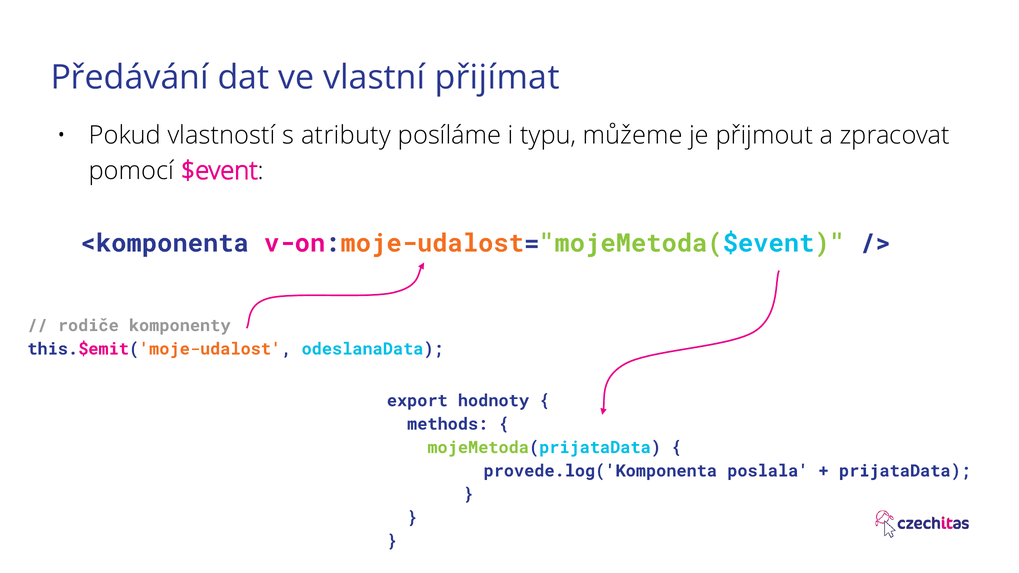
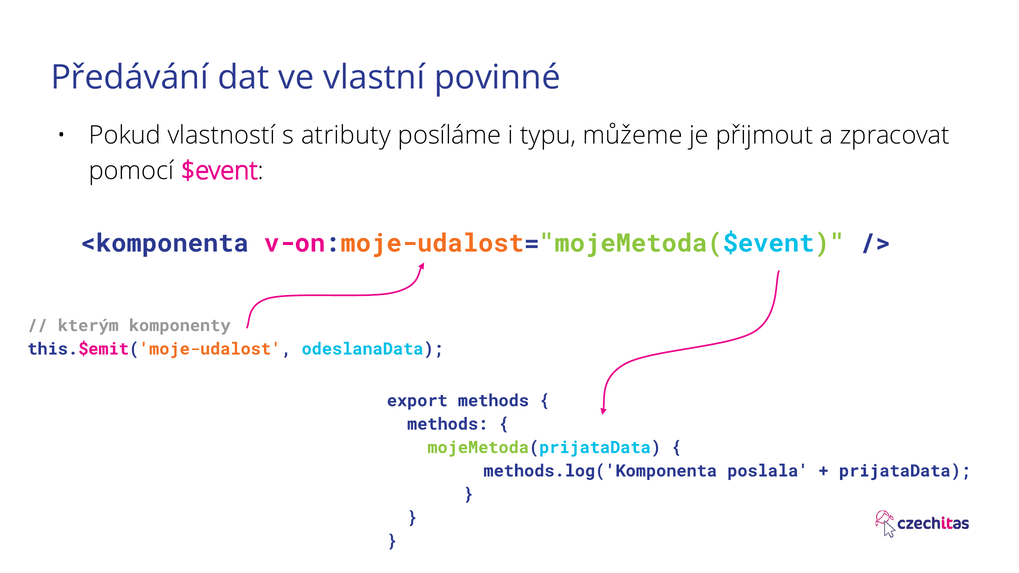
přijímat: přijímat -> povinné
rodiče: rodiče -> kterým
export hodnoty: hodnoty -> methods
provede.log('Komponenta: provede.log('Komponenta -> methods.log('Komponenta
